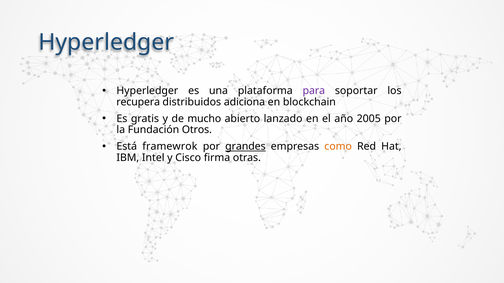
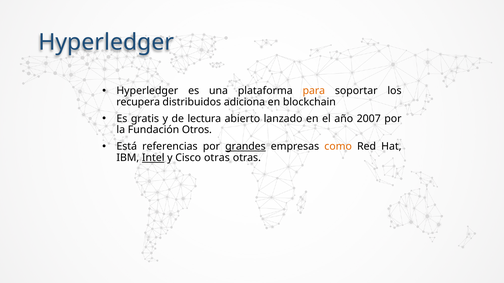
para colour: purple -> orange
mucho: mucho -> lectura
2005: 2005 -> 2007
framewrok: framewrok -> referencias
Intel underline: none -> present
Cisco firma: firma -> otras
